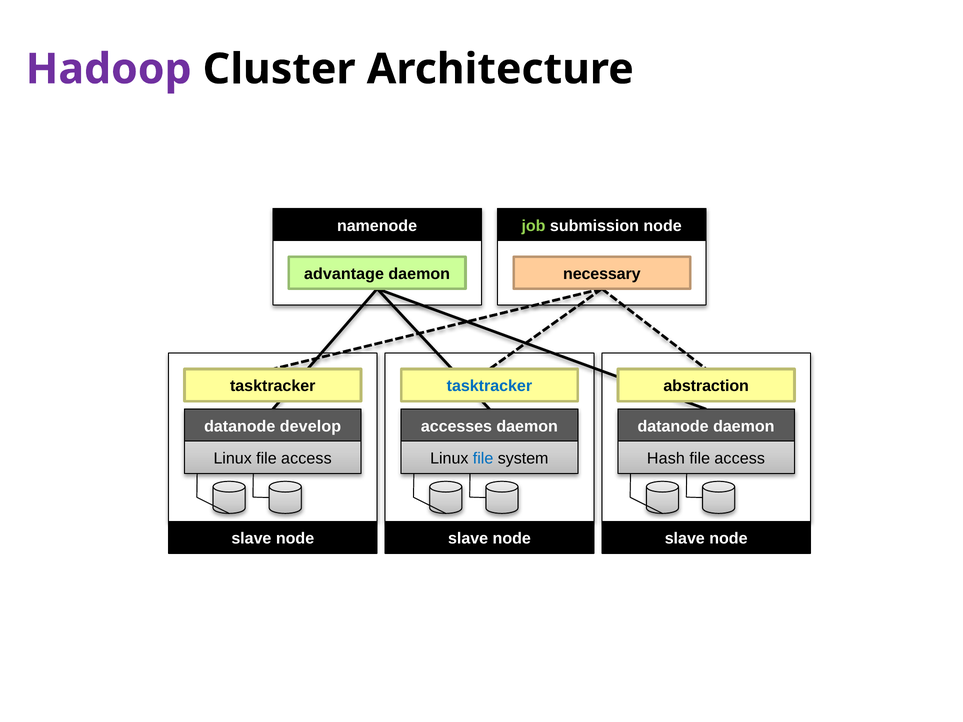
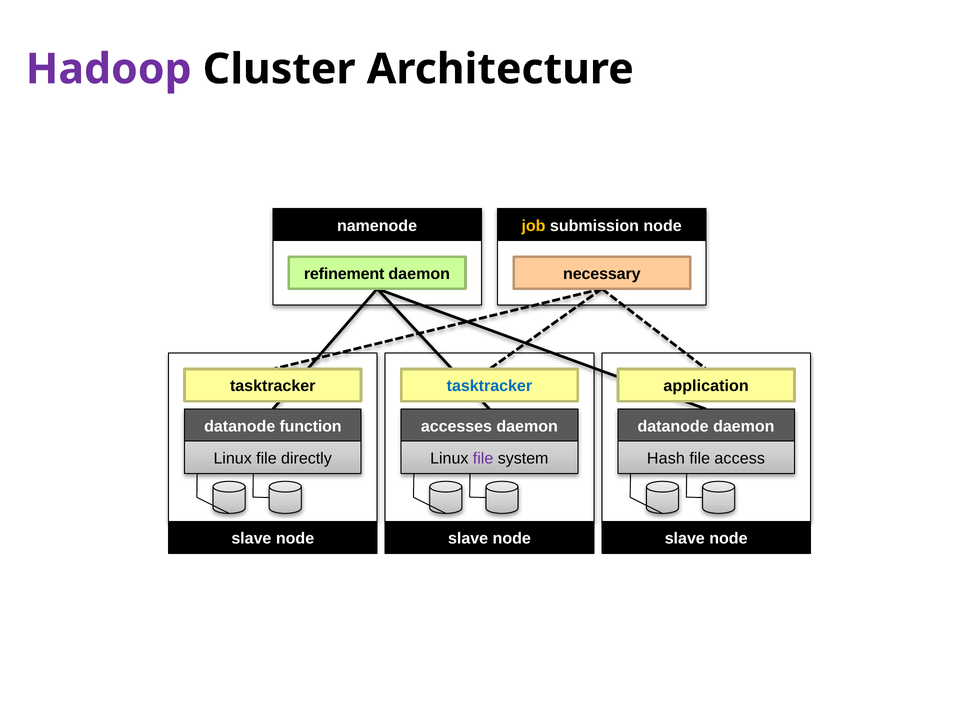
job colour: light green -> yellow
advantage: advantage -> refinement
abstraction: abstraction -> application
develop: develop -> function
Linux file access: access -> directly
file at (483, 459) colour: blue -> purple
